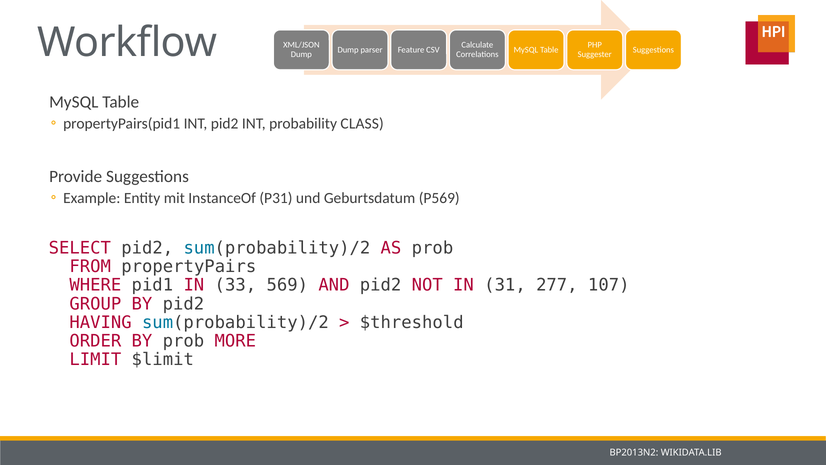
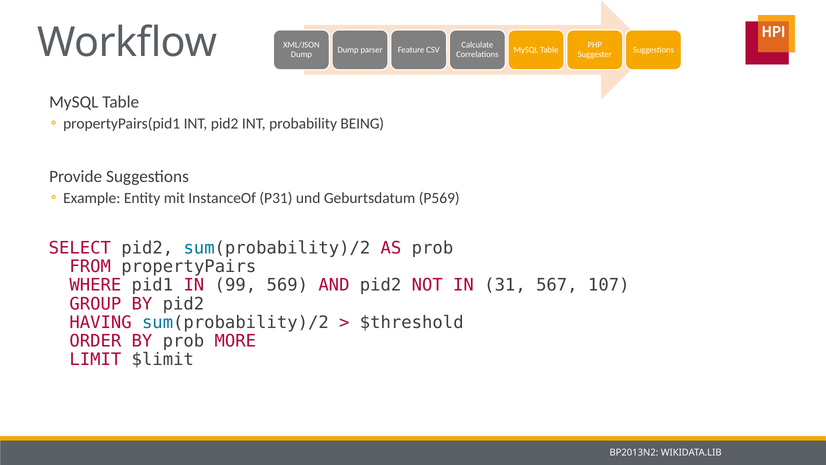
CLASS: CLASS -> BEING
33: 33 -> 99
277: 277 -> 567
